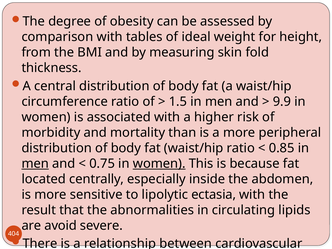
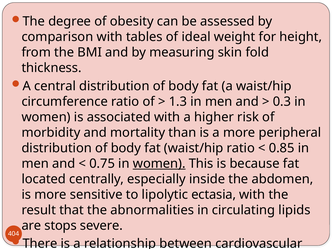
1.5: 1.5 -> 1.3
9.9: 9.9 -> 0.3
men at (35, 164) underline: present -> none
avoid: avoid -> stops
